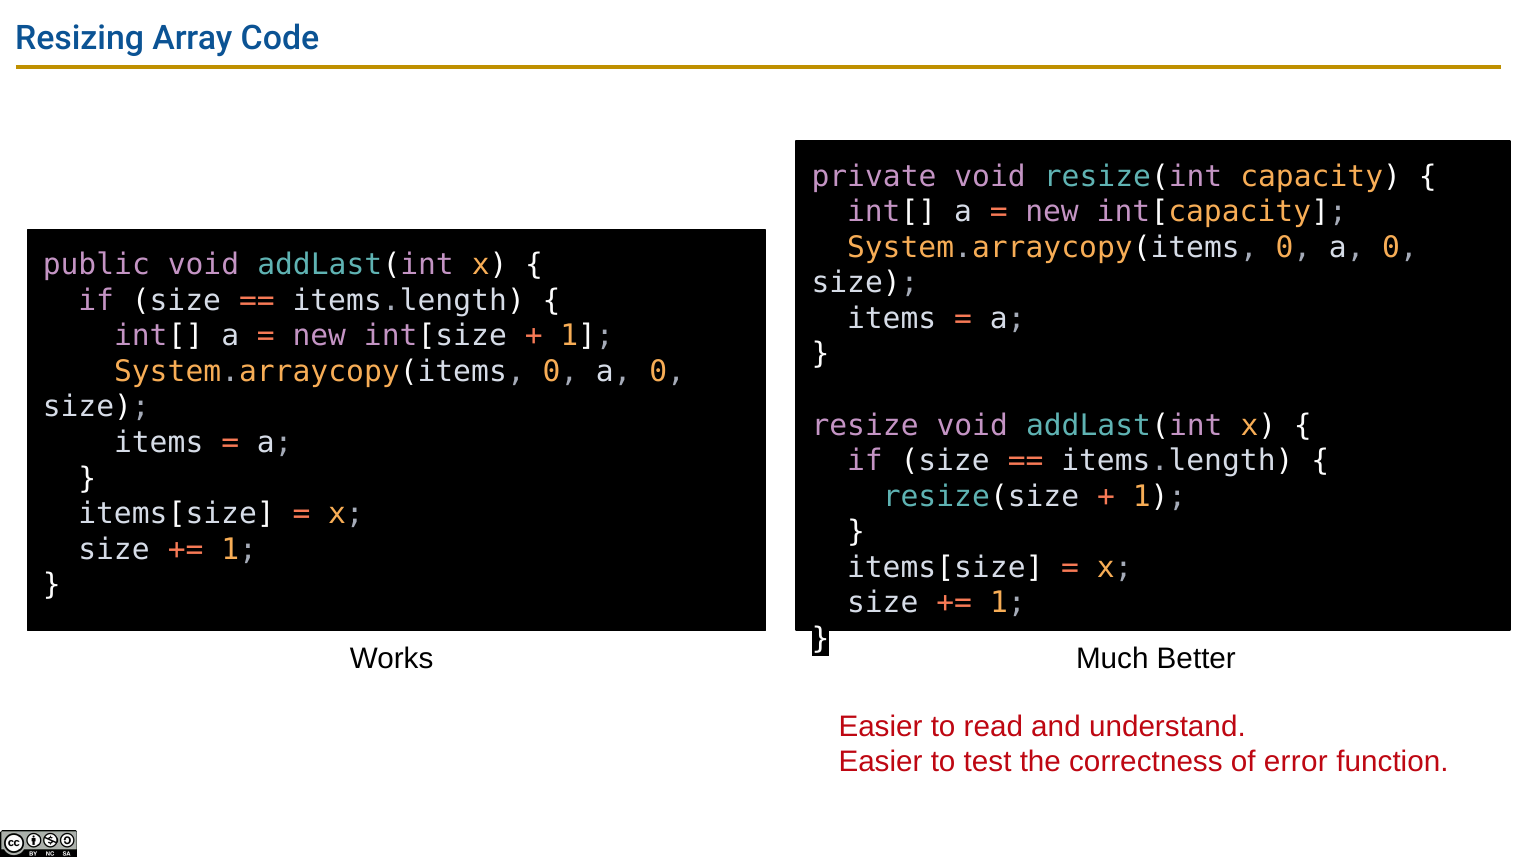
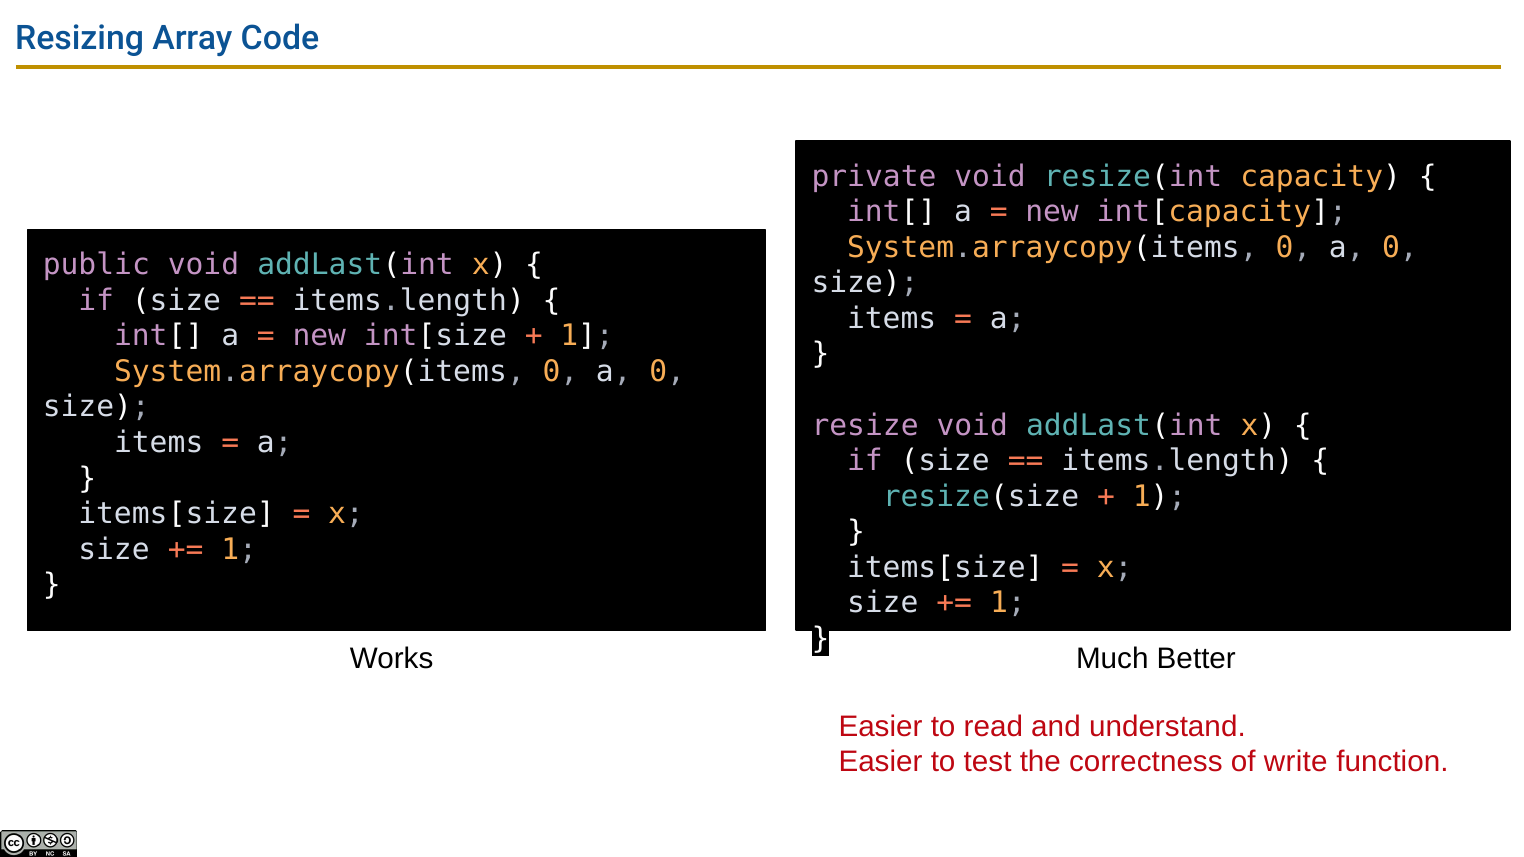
error: error -> write
